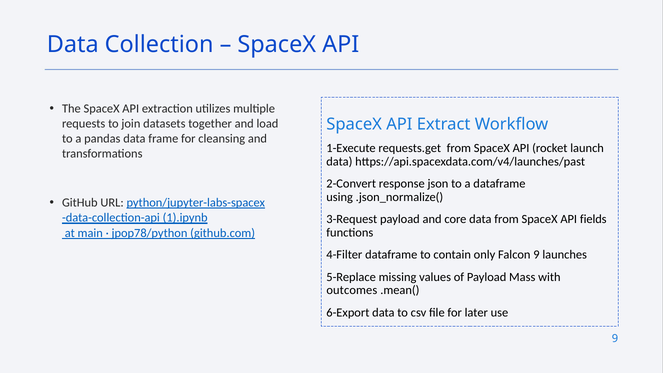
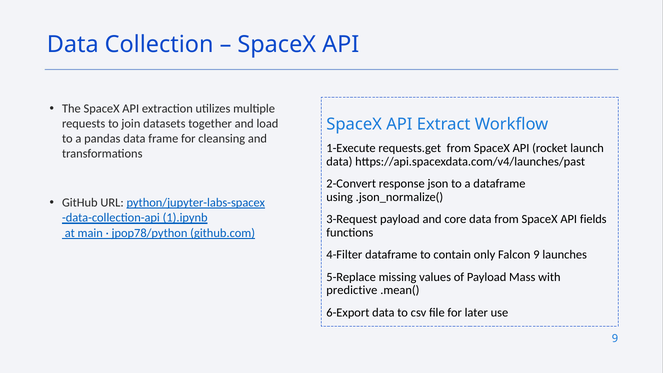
outcomes: outcomes -> predictive
